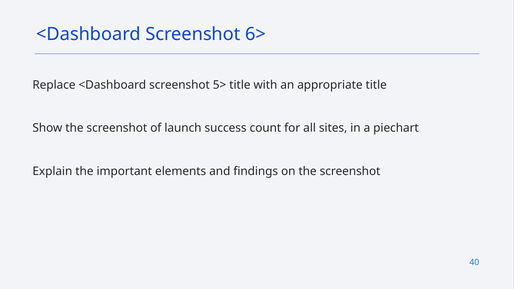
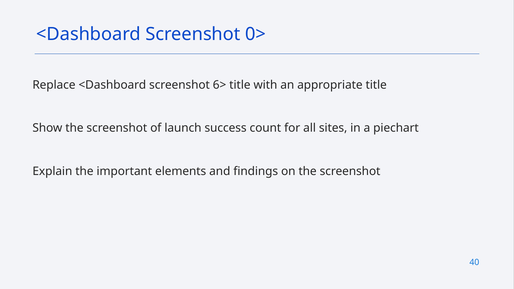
6>: 6> -> 0>
5>: 5> -> 6>
